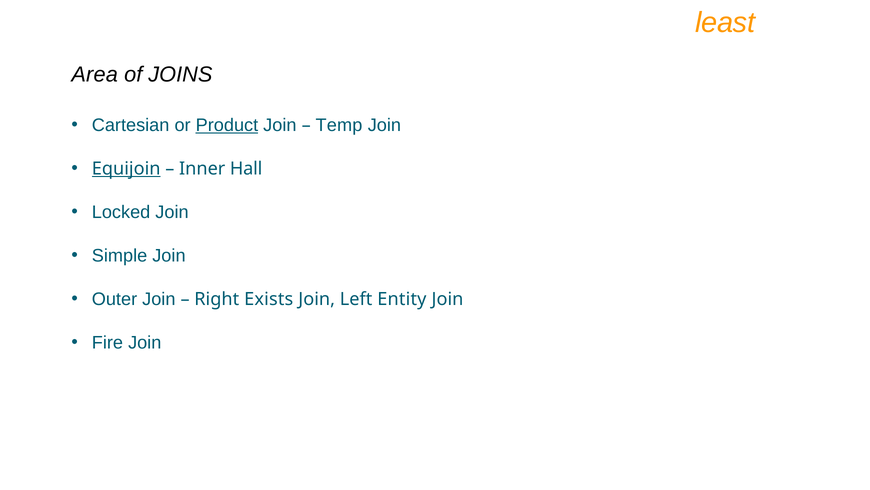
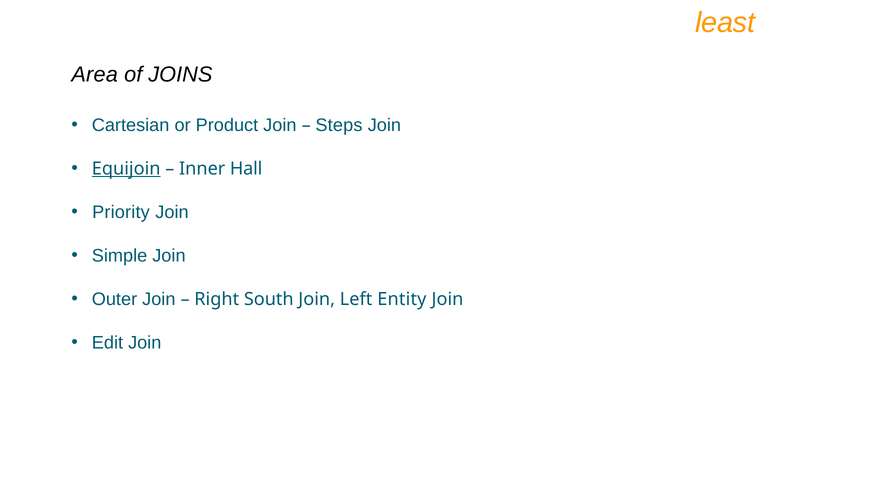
Product underline: present -> none
Temp: Temp -> Steps
Locked: Locked -> Priority
Exists: Exists -> South
Fire: Fire -> Edit
